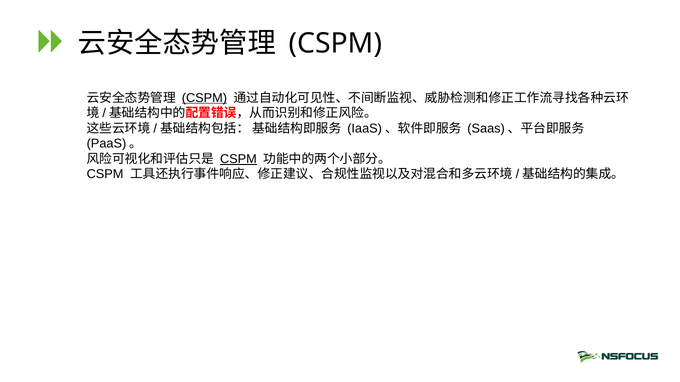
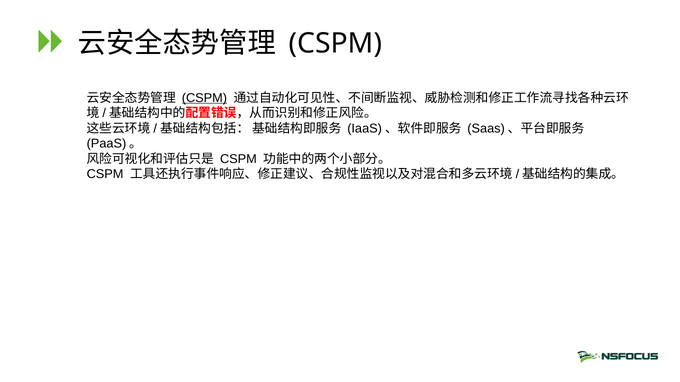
CSPM at (238, 159) underline: present -> none
